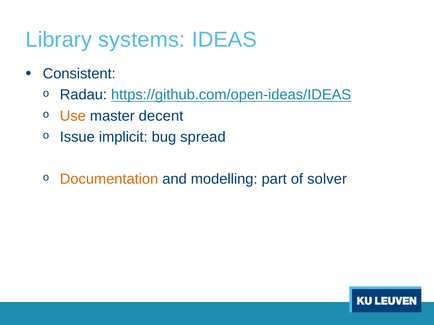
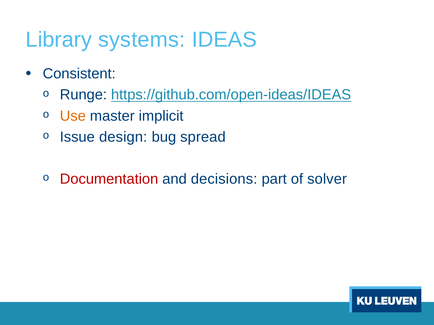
Radau: Radau -> Runge
decent: decent -> implicit
implicit: implicit -> design
Documentation colour: orange -> red
modelling: modelling -> decisions
